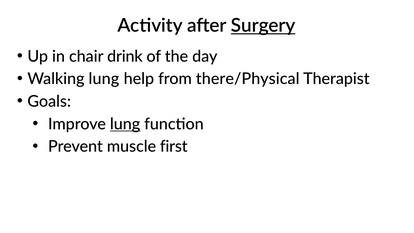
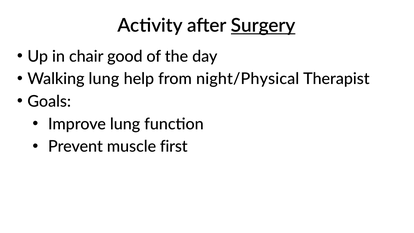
drink: drink -> good
there/Physical: there/Physical -> night/Physical
lung at (125, 124) underline: present -> none
